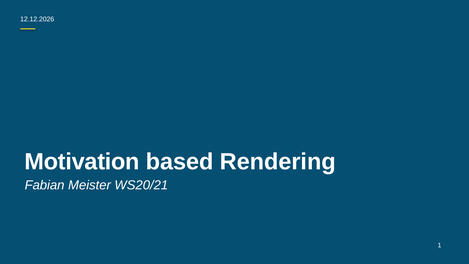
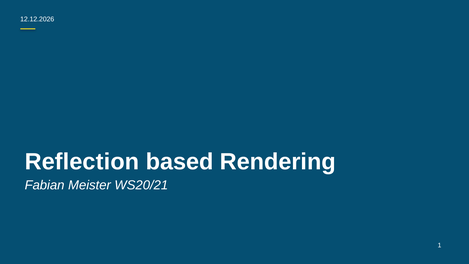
Motivation: Motivation -> Reflection
